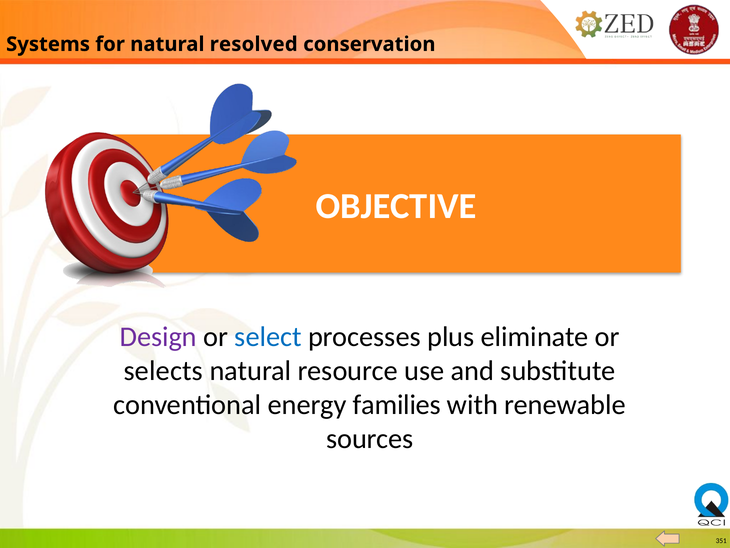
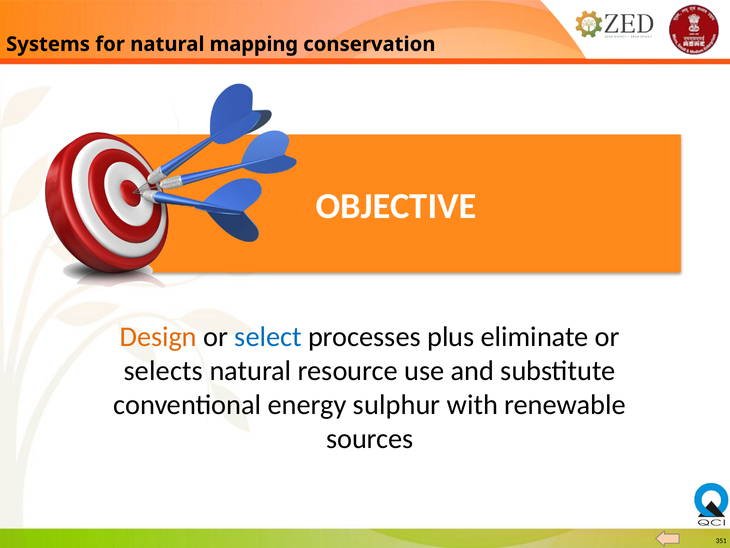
resolved: resolved -> mapping
Design colour: purple -> orange
families: families -> sulphur
